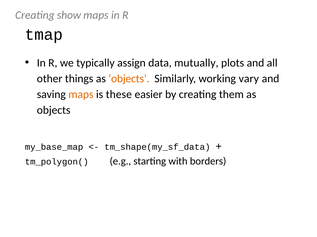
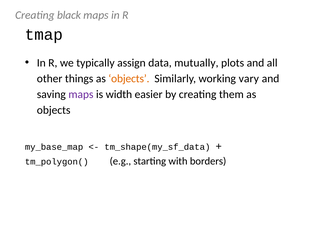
show: show -> black
maps at (81, 95) colour: orange -> purple
these: these -> width
